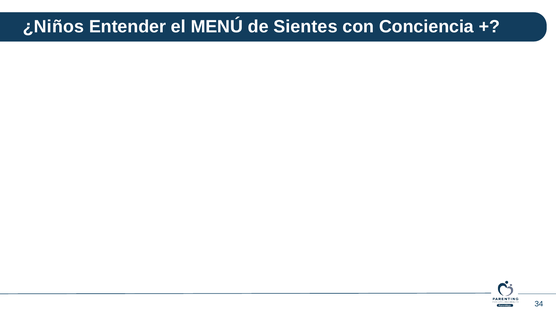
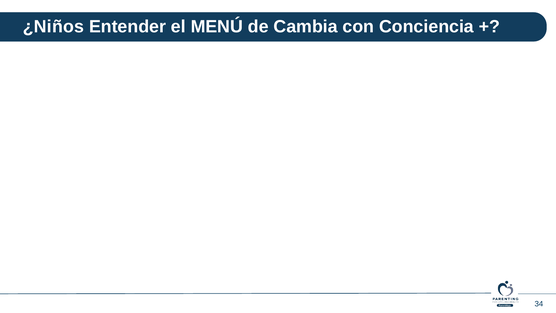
Sientes: Sientes -> Cambia
